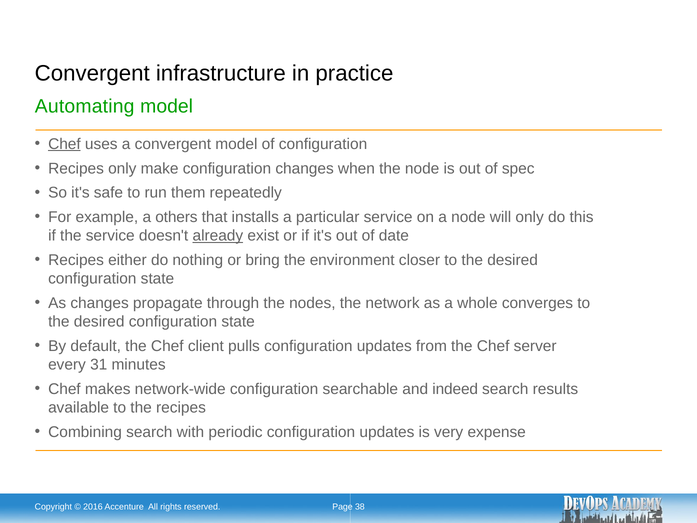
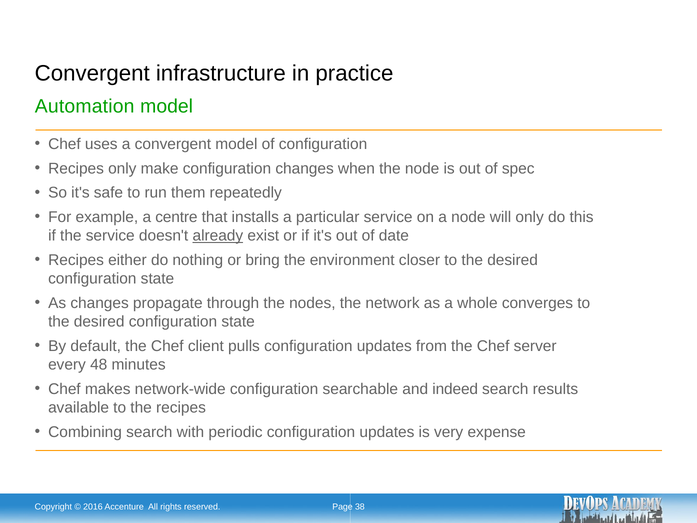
Automating: Automating -> Automation
Chef at (64, 144) underline: present -> none
others: others -> centre
31: 31 -> 48
